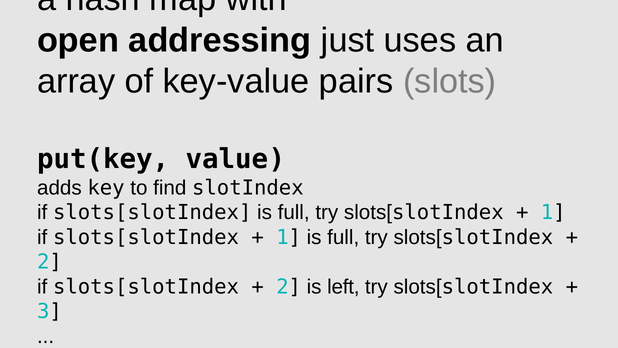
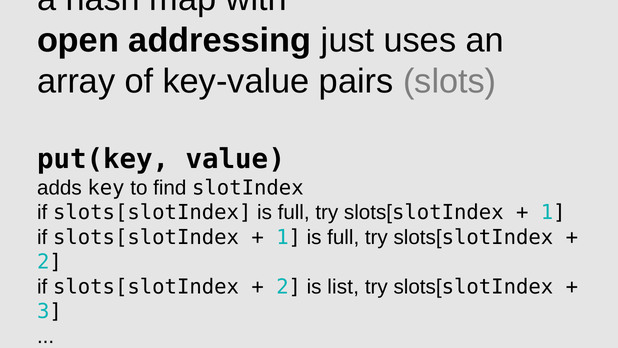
left: left -> list
